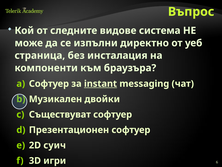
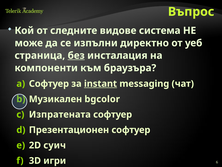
без underline: none -> present
двойки: двойки -> bgcolor
Съществуват: Съществуват -> Изпратената
